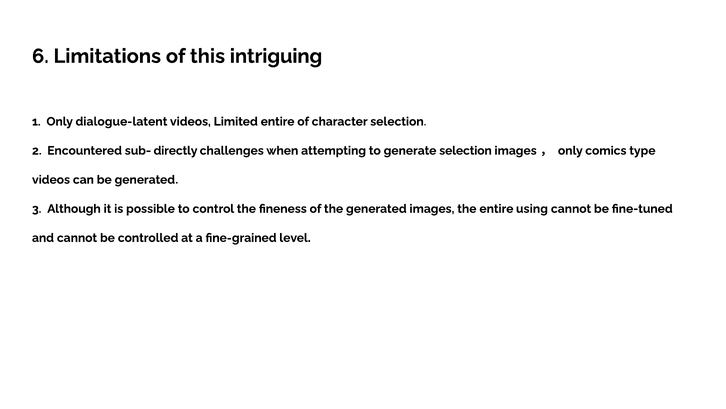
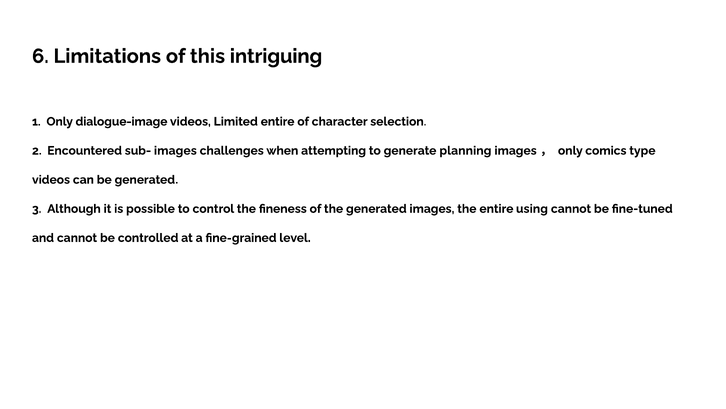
dialogue-latent: dialogue-latent -> dialogue-image
sub- directly: directly -> images
generate selection: selection -> planning
